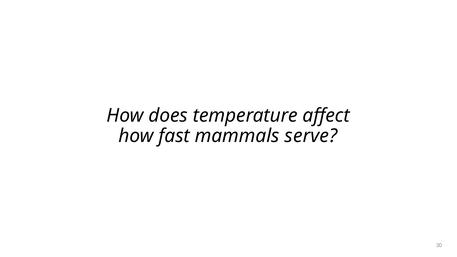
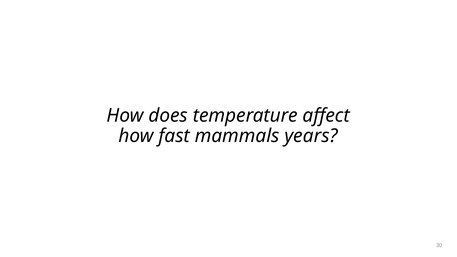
serve: serve -> years
